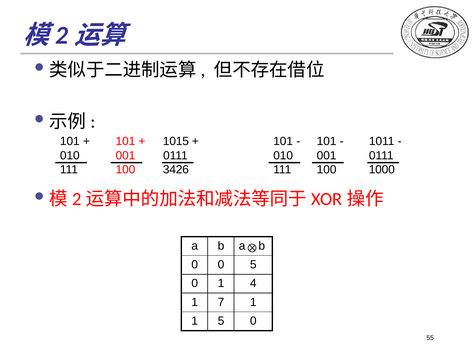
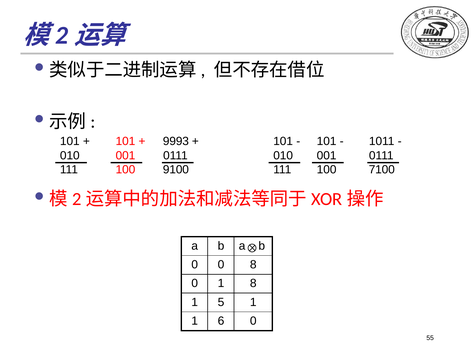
1015: 1015 -> 9993
3426: 3426 -> 9100
1000: 1000 -> 7100
0 5: 5 -> 8
1 4: 4 -> 8
7: 7 -> 5
1 5: 5 -> 6
